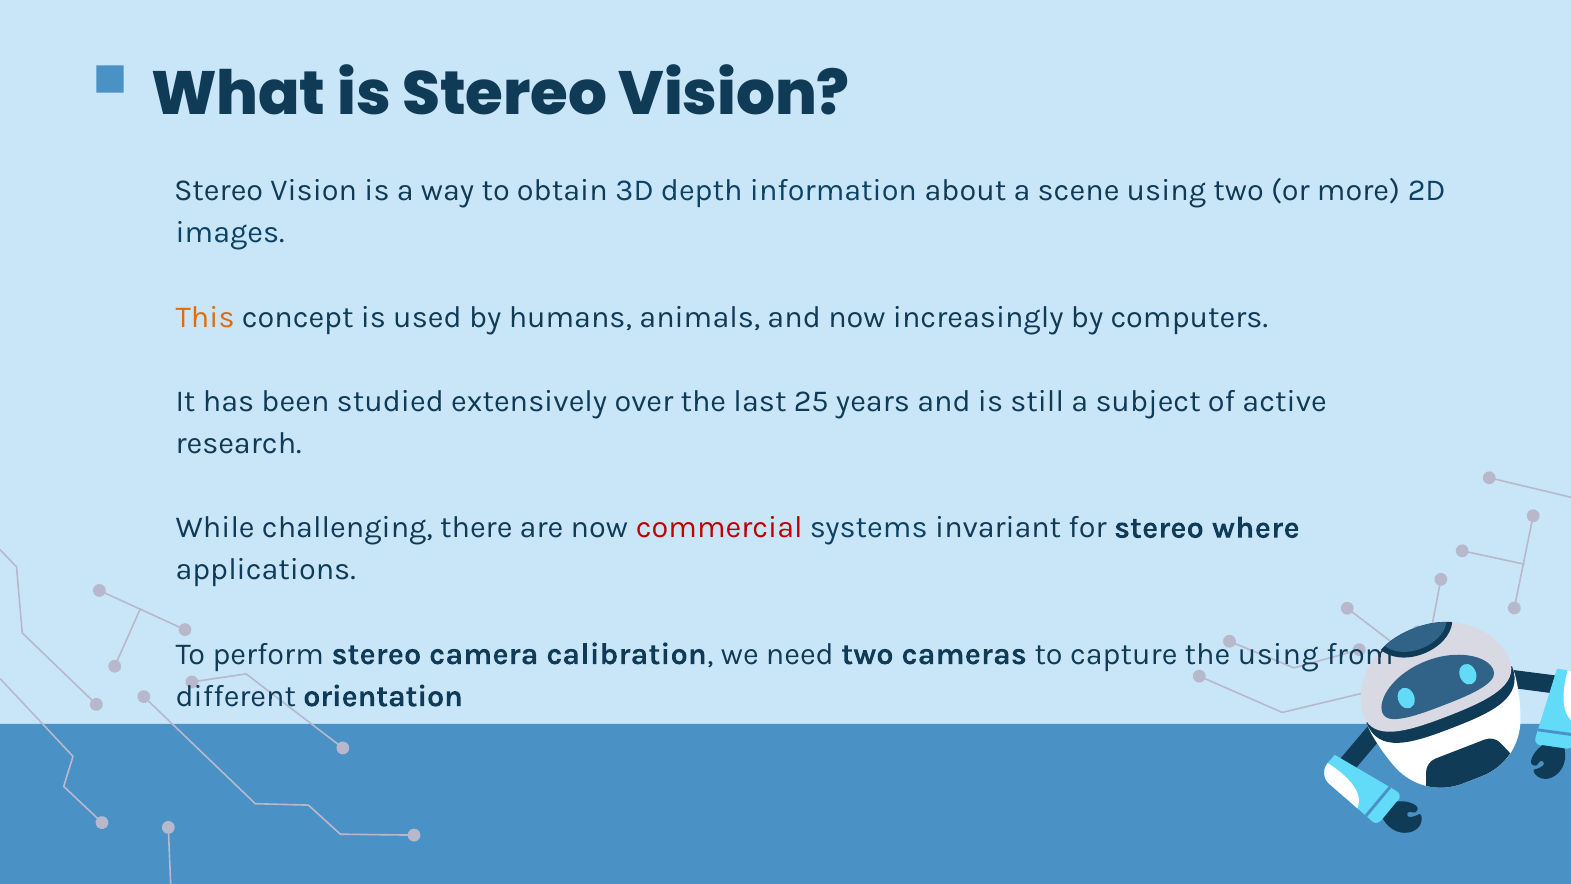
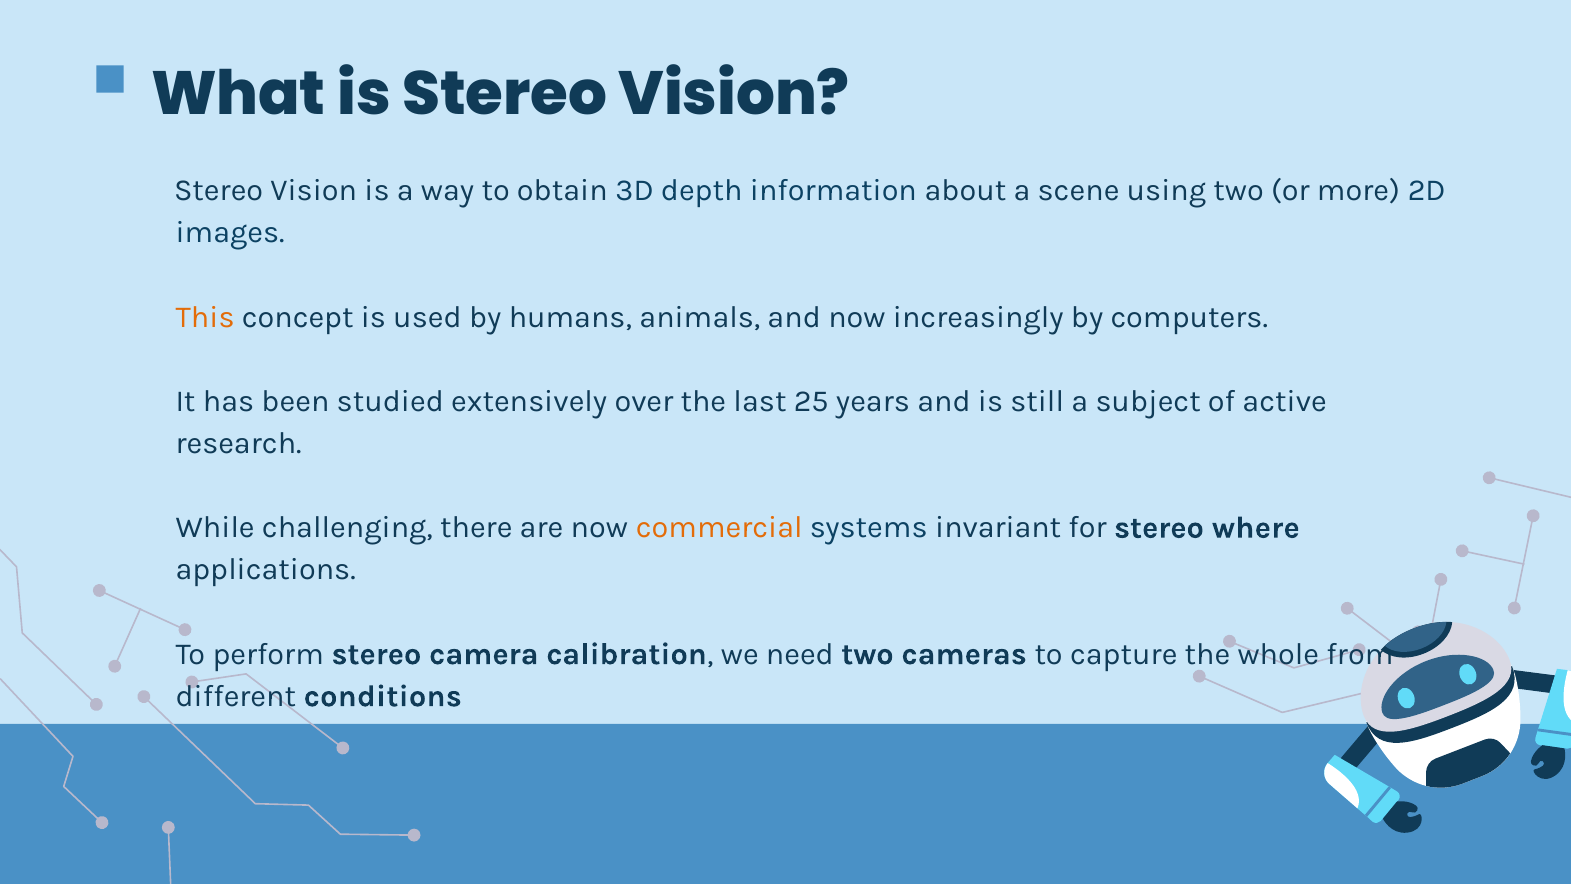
commercial colour: red -> orange
the using: using -> whole
orientation: orientation -> conditions
